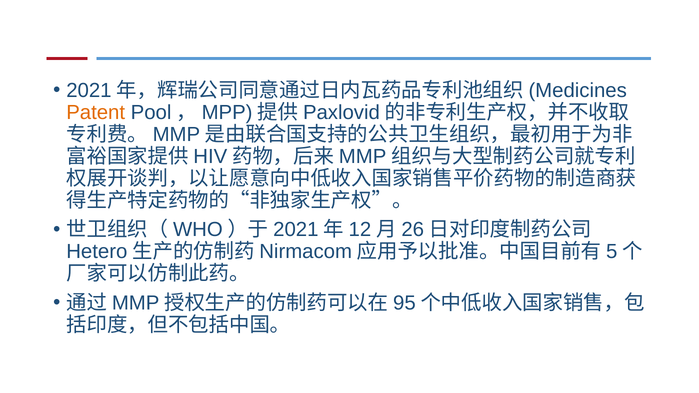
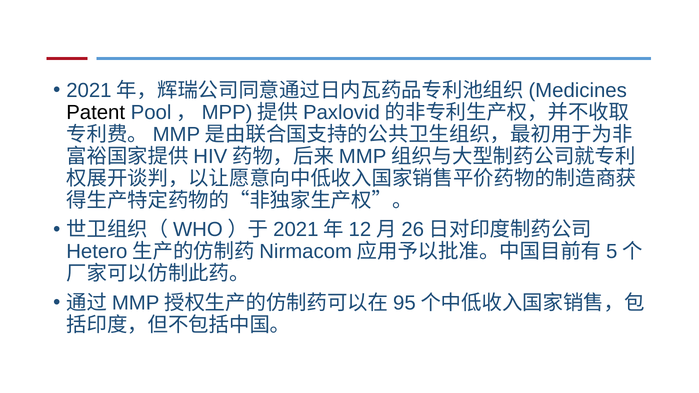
Patent colour: orange -> black
